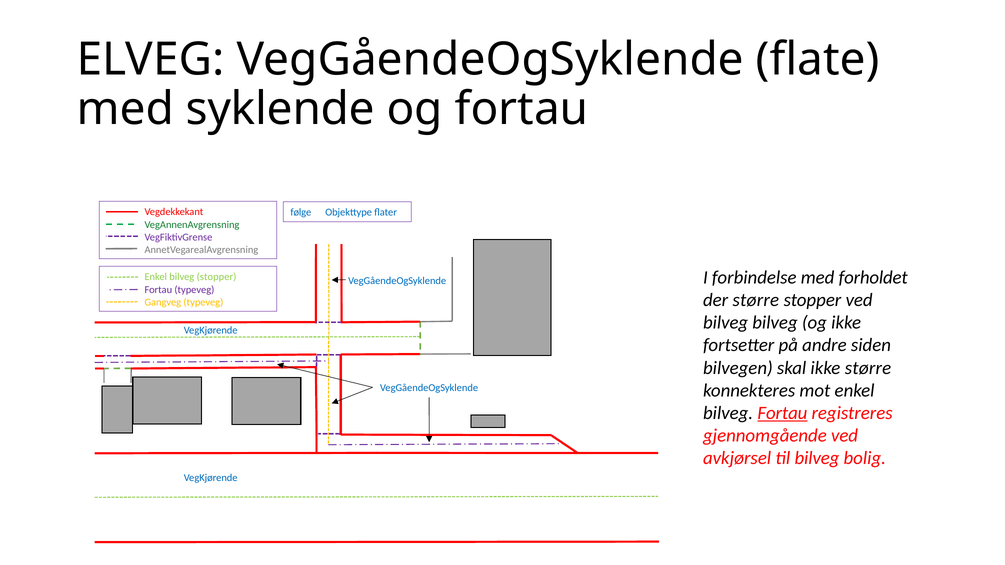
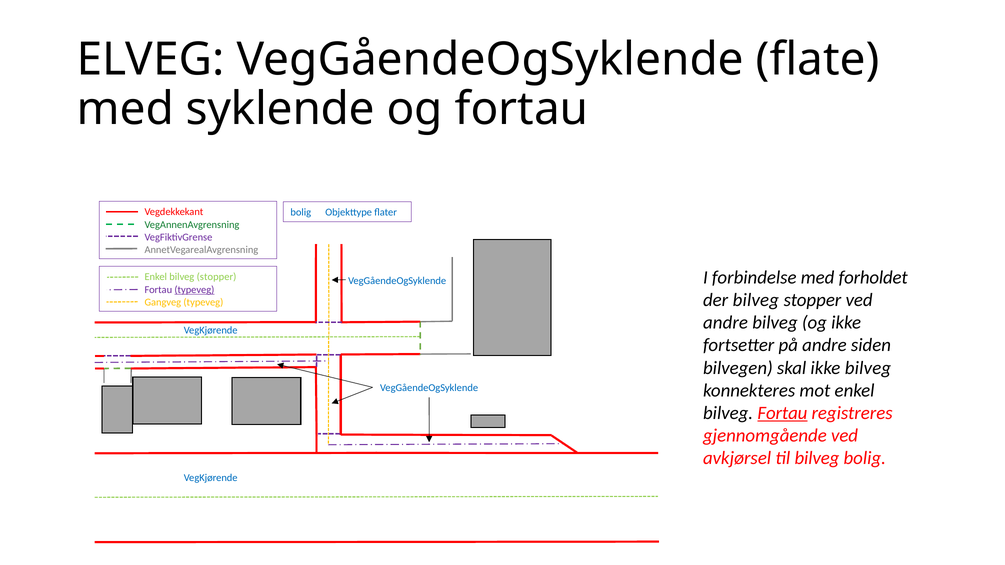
følge at (301, 212): følge -> bolig
typeveg at (194, 290) underline: none -> present
der større: større -> bilveg
bilveg at (726, 323): bilveg -> andre
ikke større: større -> bilveg
